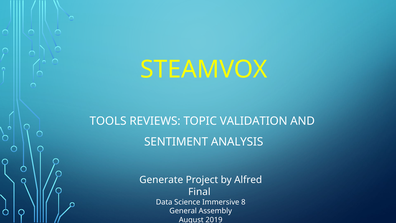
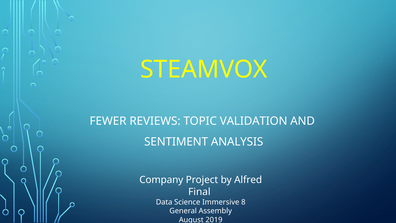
TOOLS: TOOLS -> FEWER
Generate: Generate -> Company
